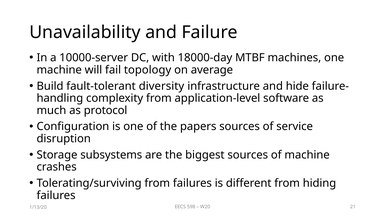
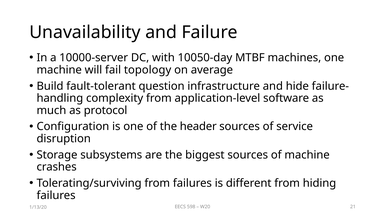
18000-day: 18000-day -> 10050-day
diversity: diversity -> question
papers: papers -> header
